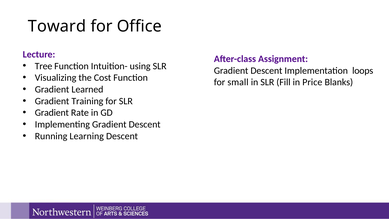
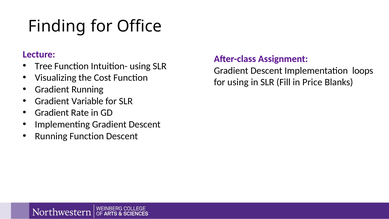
Toward: Toward -> Finding
for small: small -> using
Gradient Learned: Learned -> Running
Training: Training -> Variable
Running Learning: Learning -> Function
